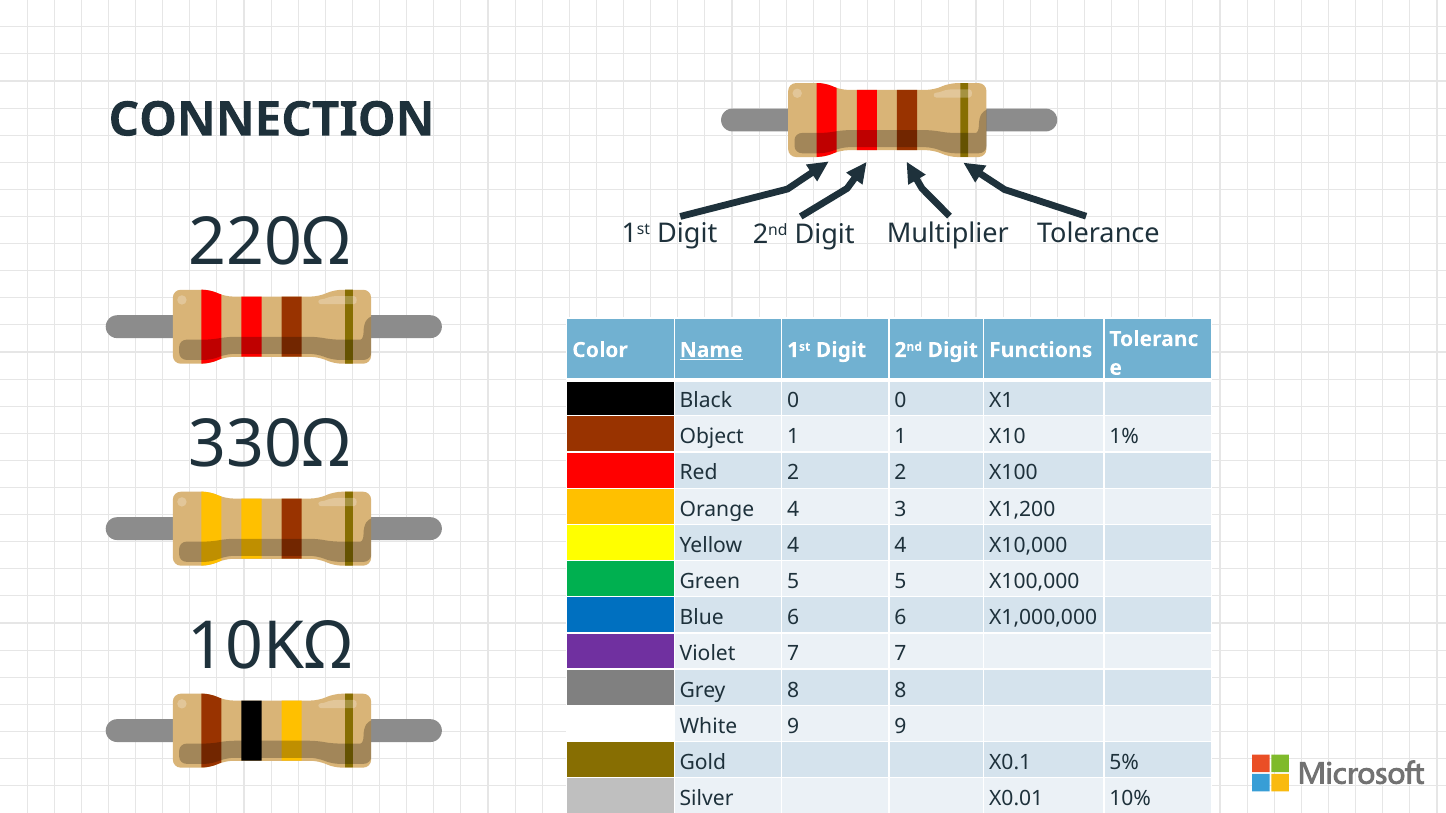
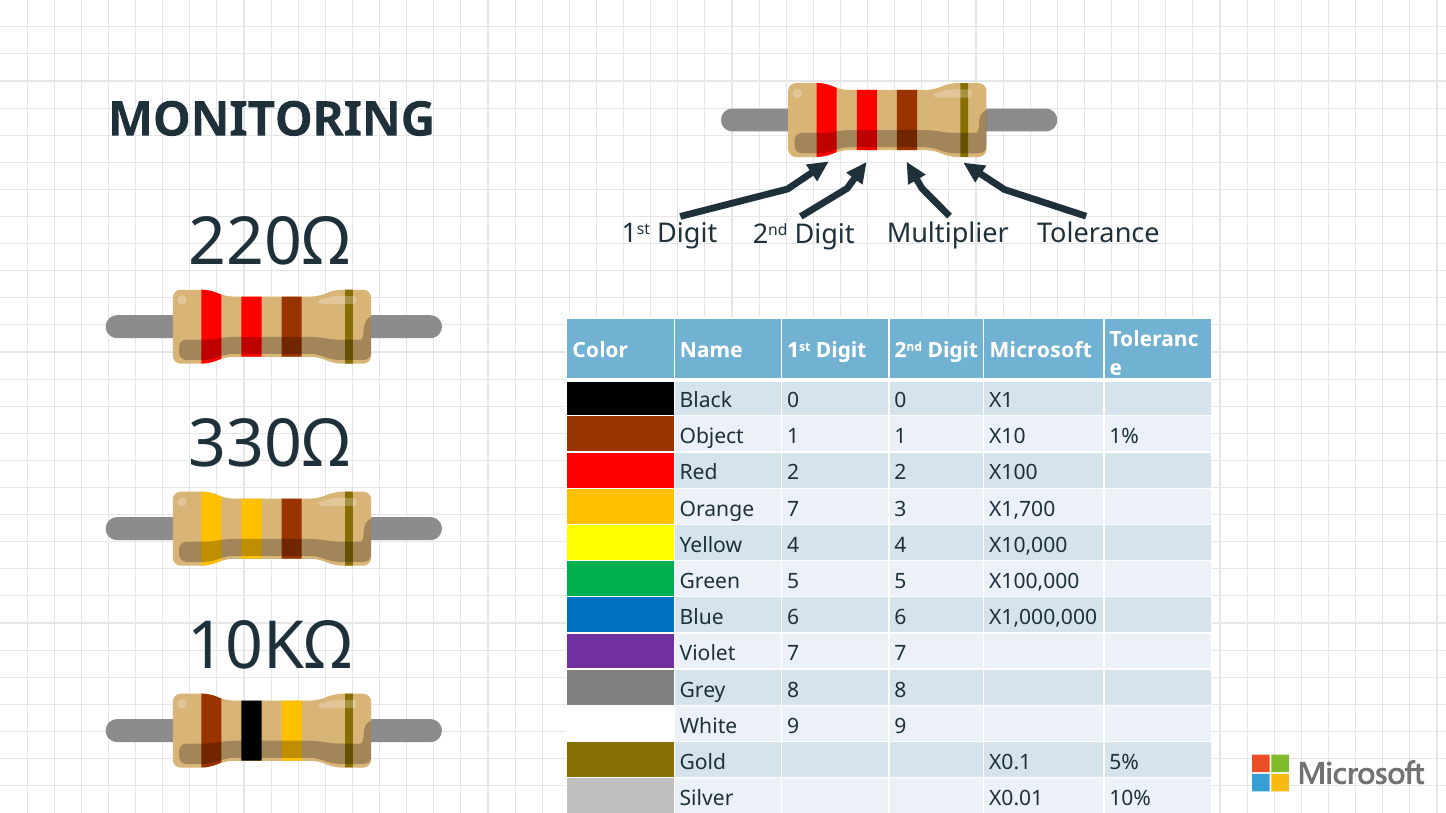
CONNECTION: CONNECTION -> MONITORING
Name underline: present -> none
Functions: Functions -> Microsoft
Orange 4: 4 -> 7
X1,200: X1,200 -> X1,700
